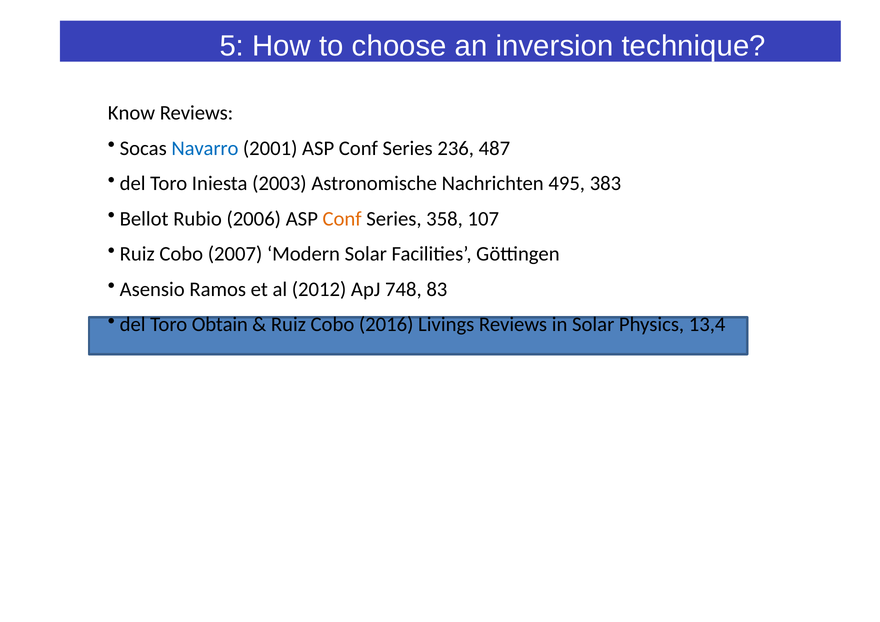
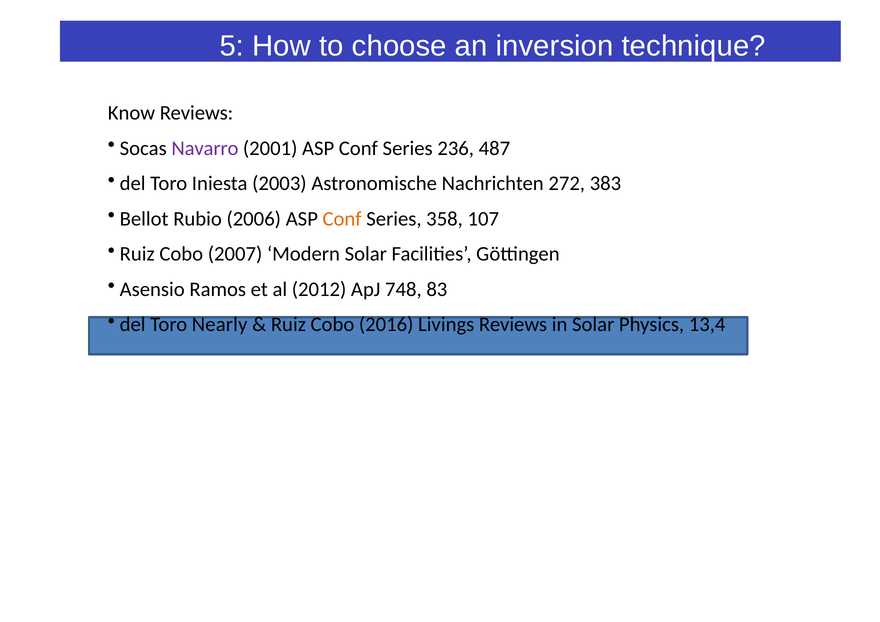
Navarro colour: blue -> purple
495: 495 -> 272
Obtain: Obtain -> Nearly
